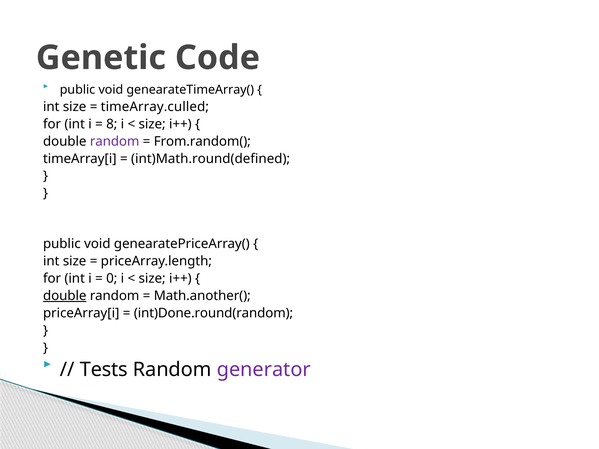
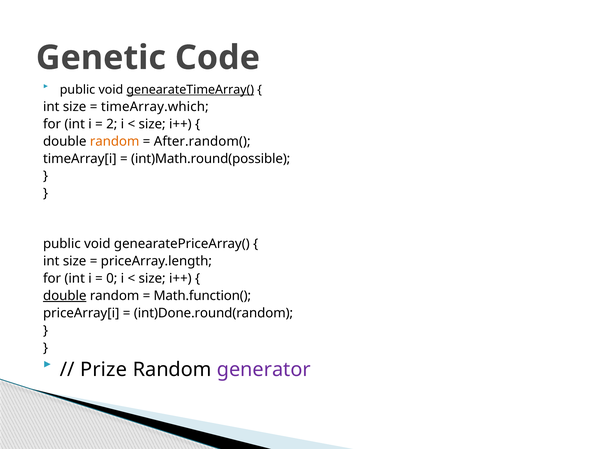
genearateTimeArray( underline: none -> present
timeArray.culled: timeArray.culled -> timeArray.which
8: 8 -> 2
random at (115, 141) colour: purple -> orange
From.random(: From.random( -> After.random(
int)Math.round(defined: int)Math.round(defined -> int)Math.round(possible
Math.another(: Math.another( -> Math.function(
Tests: Tests -> Prize
